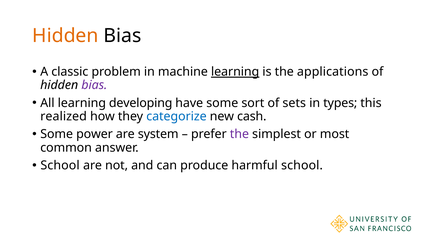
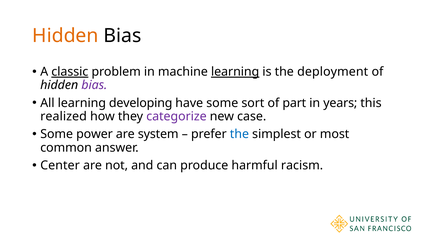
classic underline: none -> present
applications: applications -> deployment
sets: sets -> part
types: types -> years
categorize colour: blue -> purple
cash: cash -> case
the at (239, 134) colour: purple -> blue
School at (60, 165): School -> Center
harmful school: school -> racism
